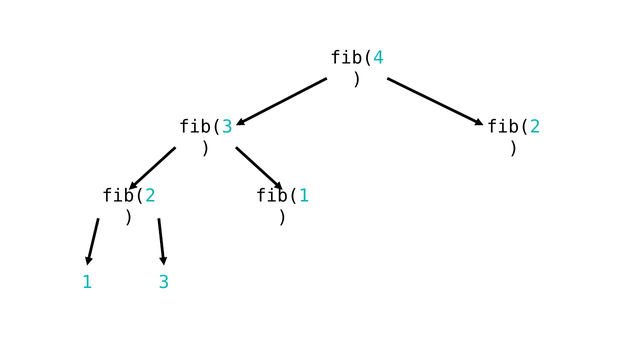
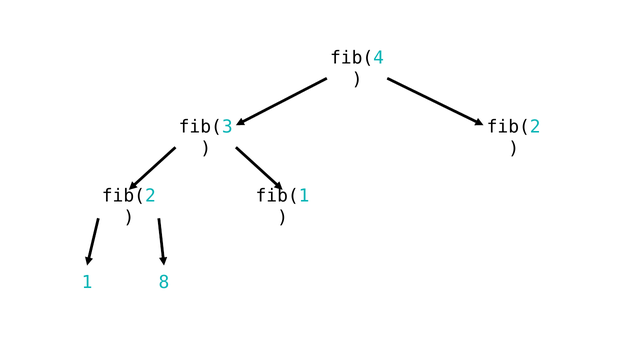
3: 3 -> 8
